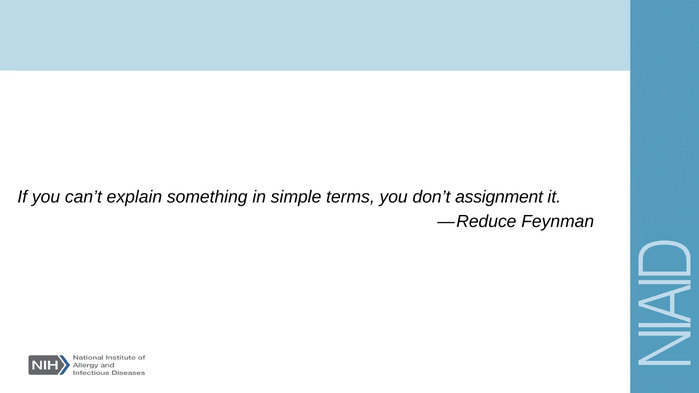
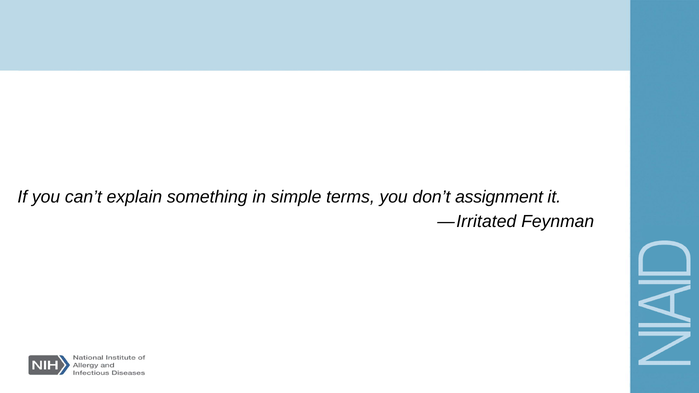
Reduce: Reduce -> Irritated
